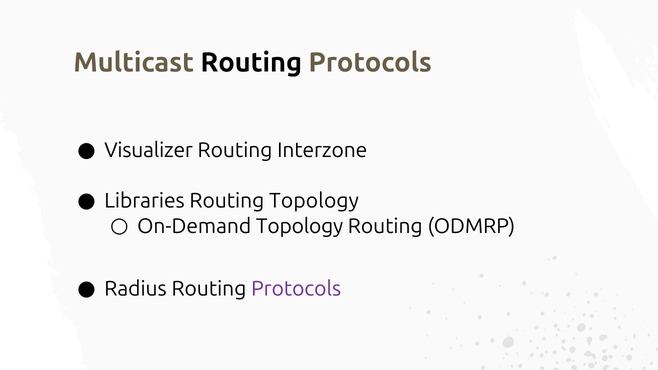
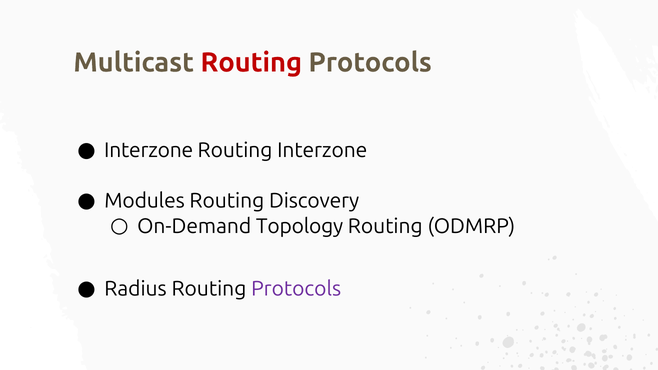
Routing at (251, 62) colour: black -> red
Visualizer at (149, 151): Visualizer -> Interzone
Libraries: Libraries -> Modules
Routing Topology: Topology -> Discovery
